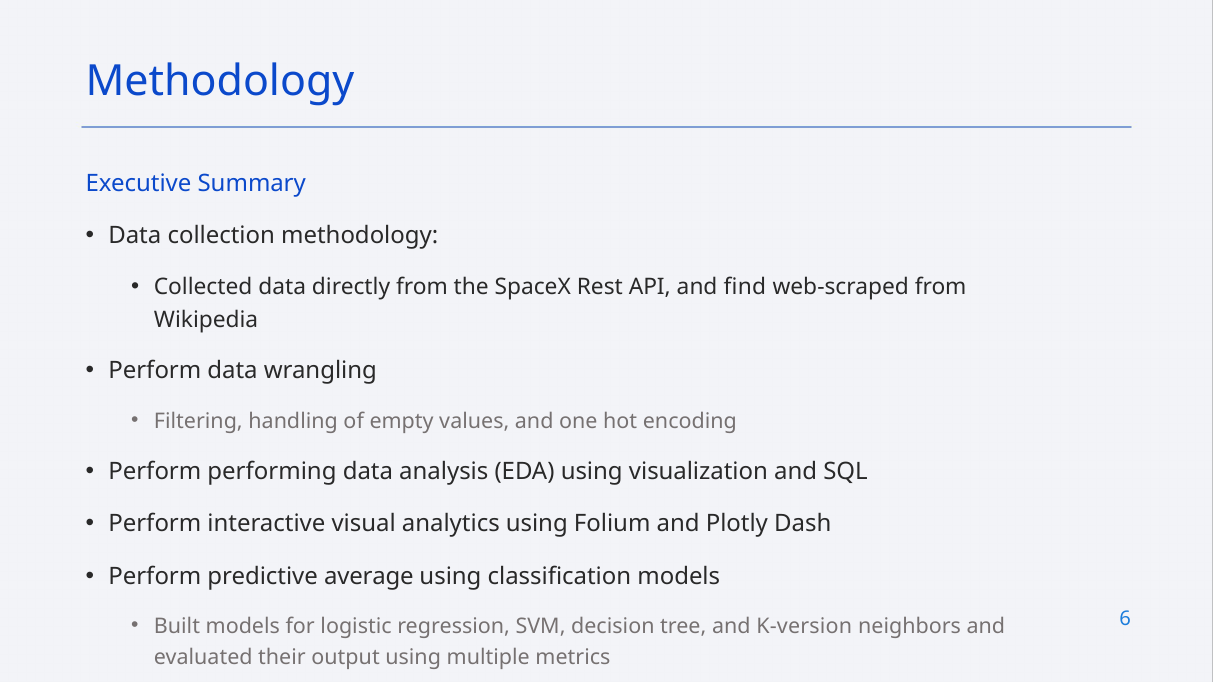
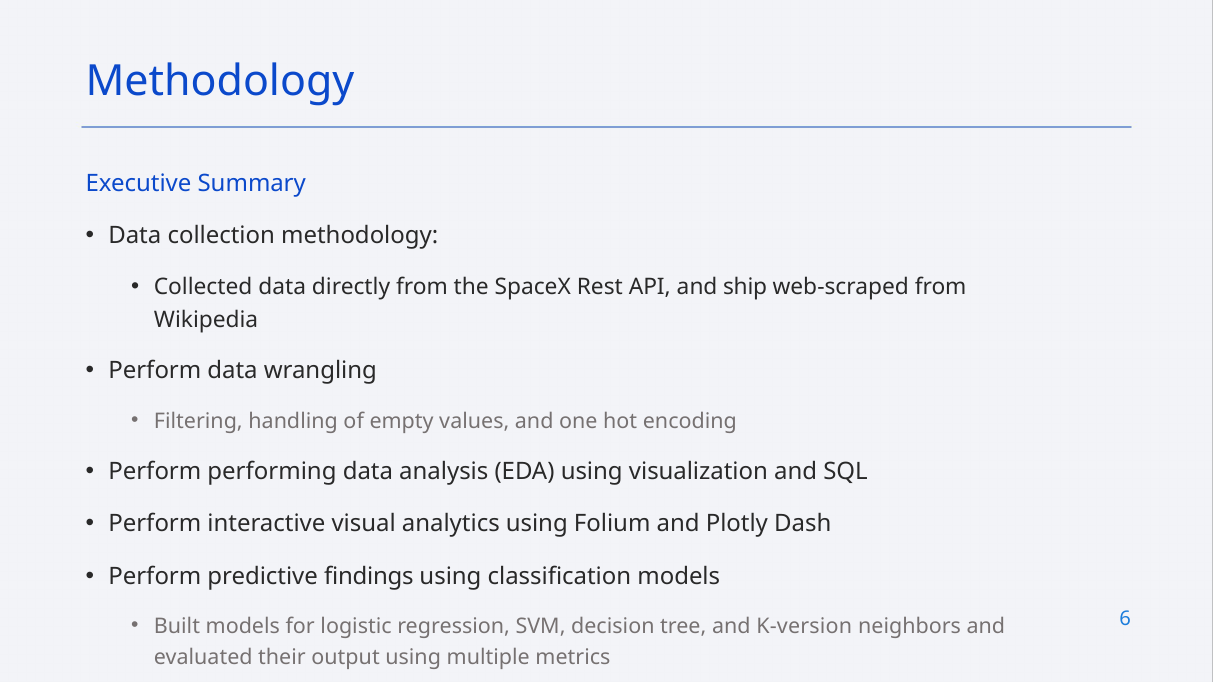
find: find -> ship
average: average -> findings
